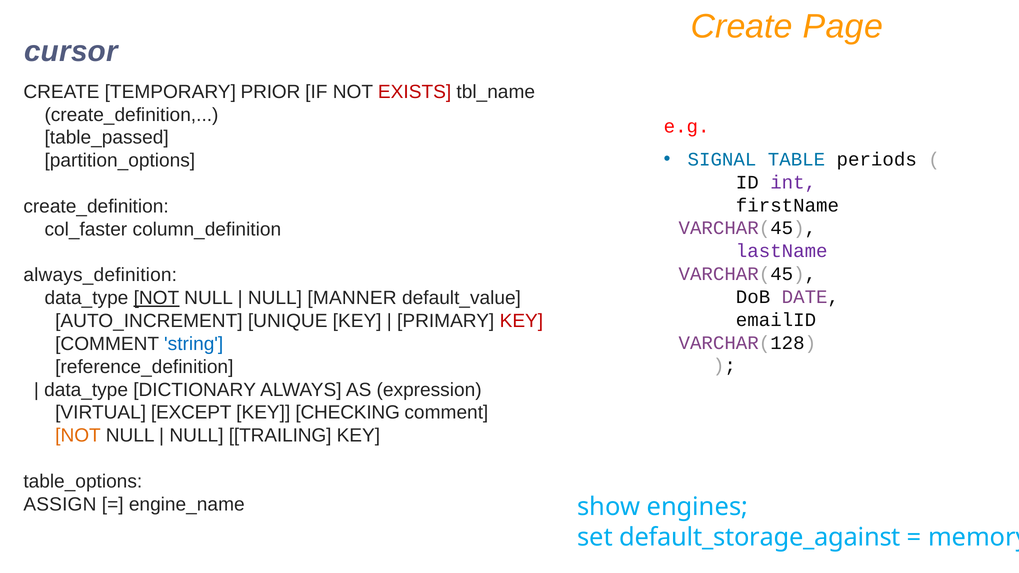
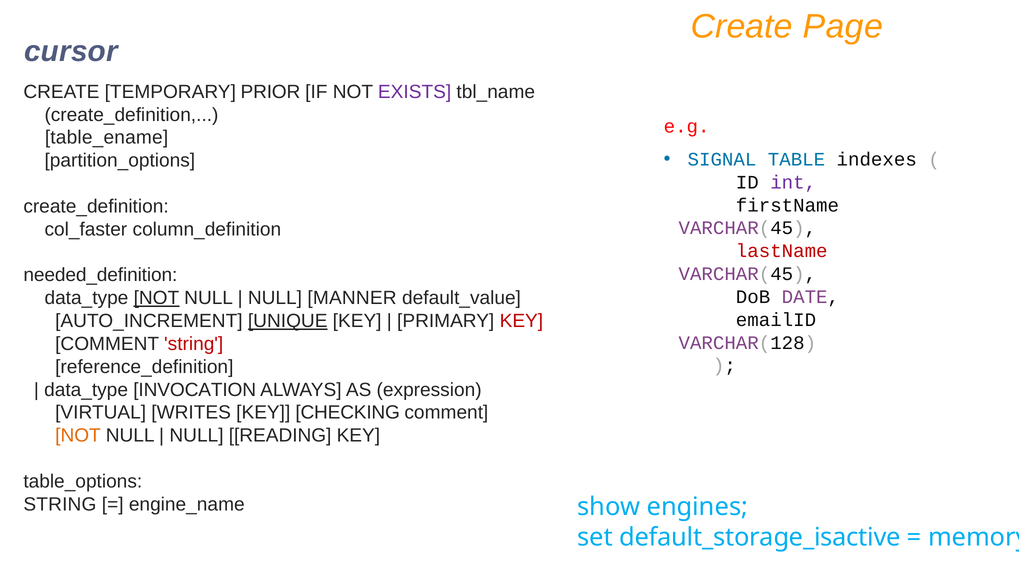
EXISTS colour: red -> purple
table_passed: table_passed -> table_ename
periods: periods -> indexes
lastName colour: purple -> red
always_definition: always_definition -> needed_definition
UNIQUE underline: none -> present
string at (194, 344) colour: blue -> red
DICTIONARY: DICTIONARY -> INVOCATION
EXCEPT: EXCEPT -> WRITES
TRAILING: TRAILING -> READING
ASSIGN at (60, 505): ASSIGN -> STRING
default_storage_against: default_storage_against -> default_storage_isactive
